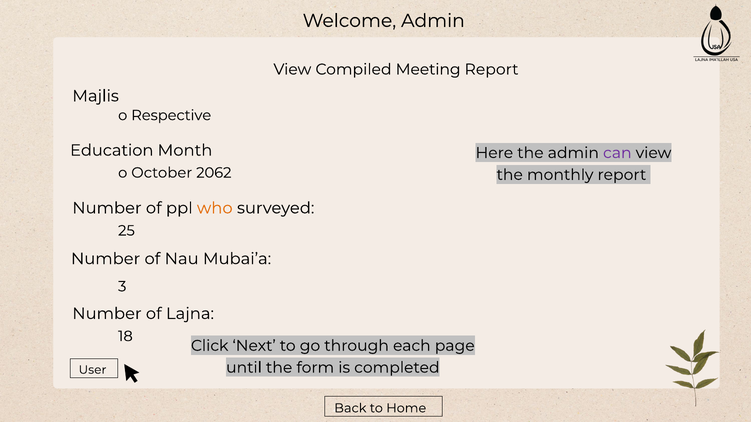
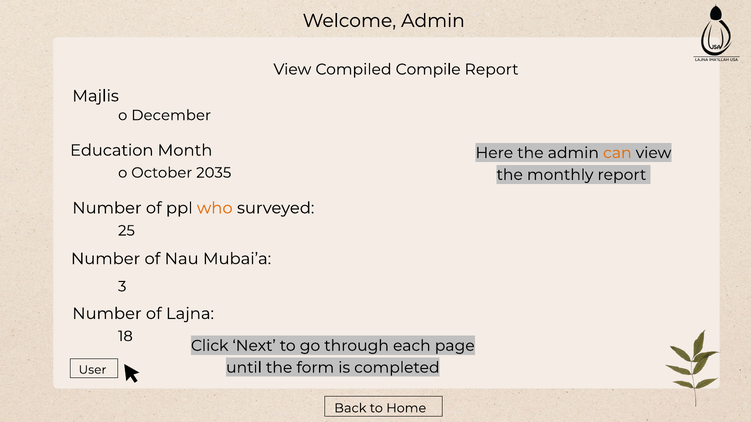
Meeting: Meeting -> Compile
Respective: Respective -> December
can colour: purple -> orange
2062: 2062 -> 2035
